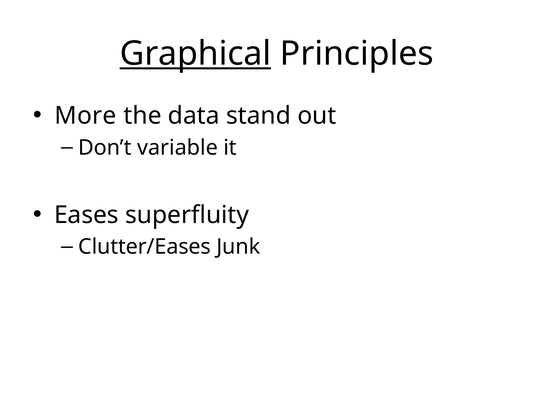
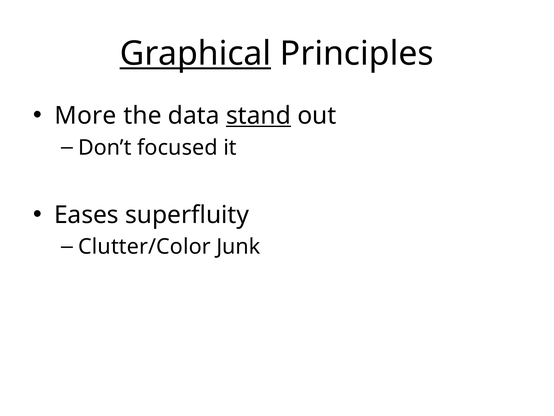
stand underline: none -> present
variable: variable -> focused
Clutter/Eases: Clutter/Eases -> Clutter/Color
